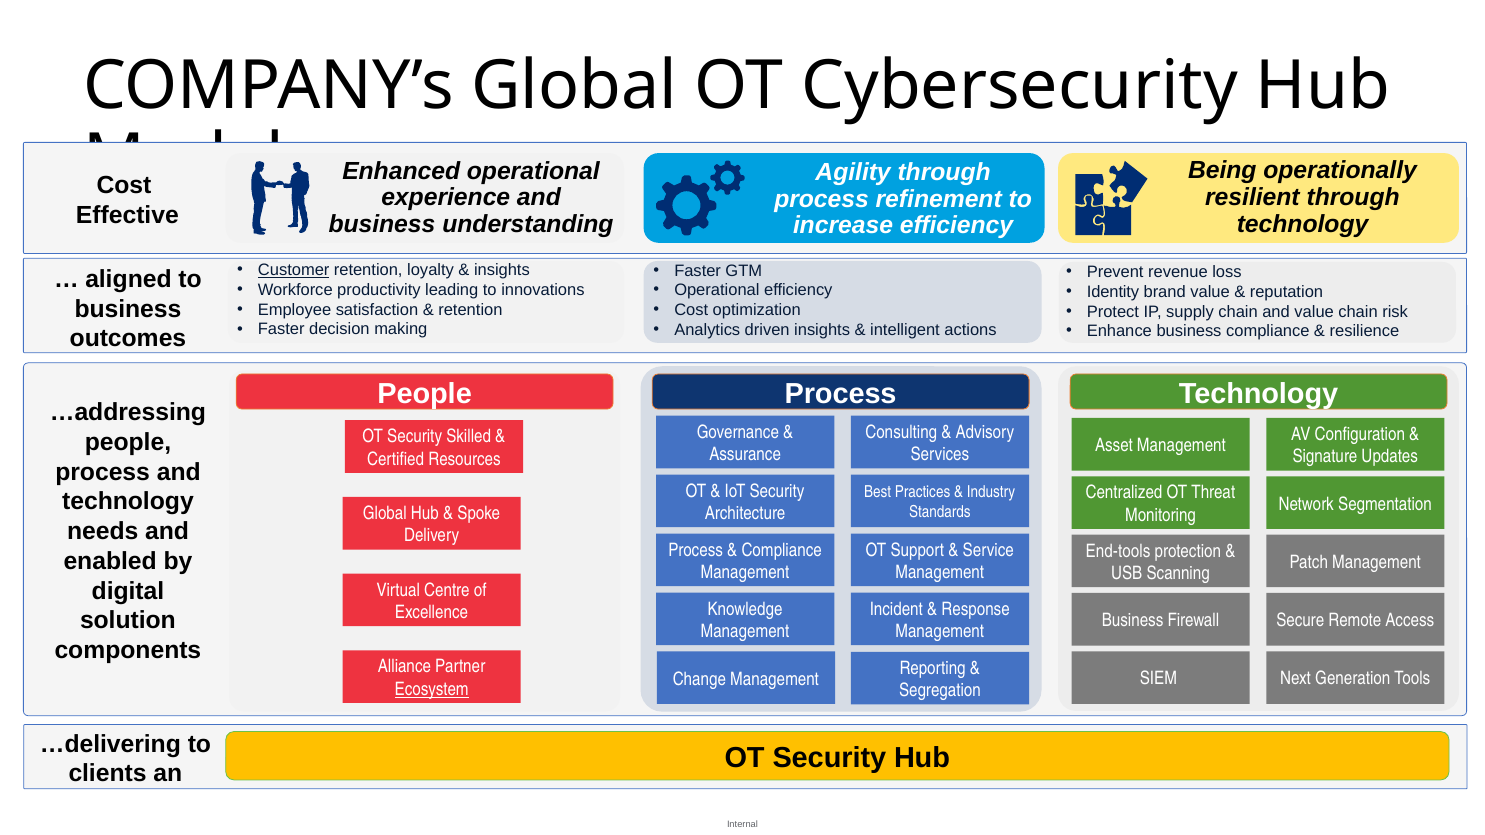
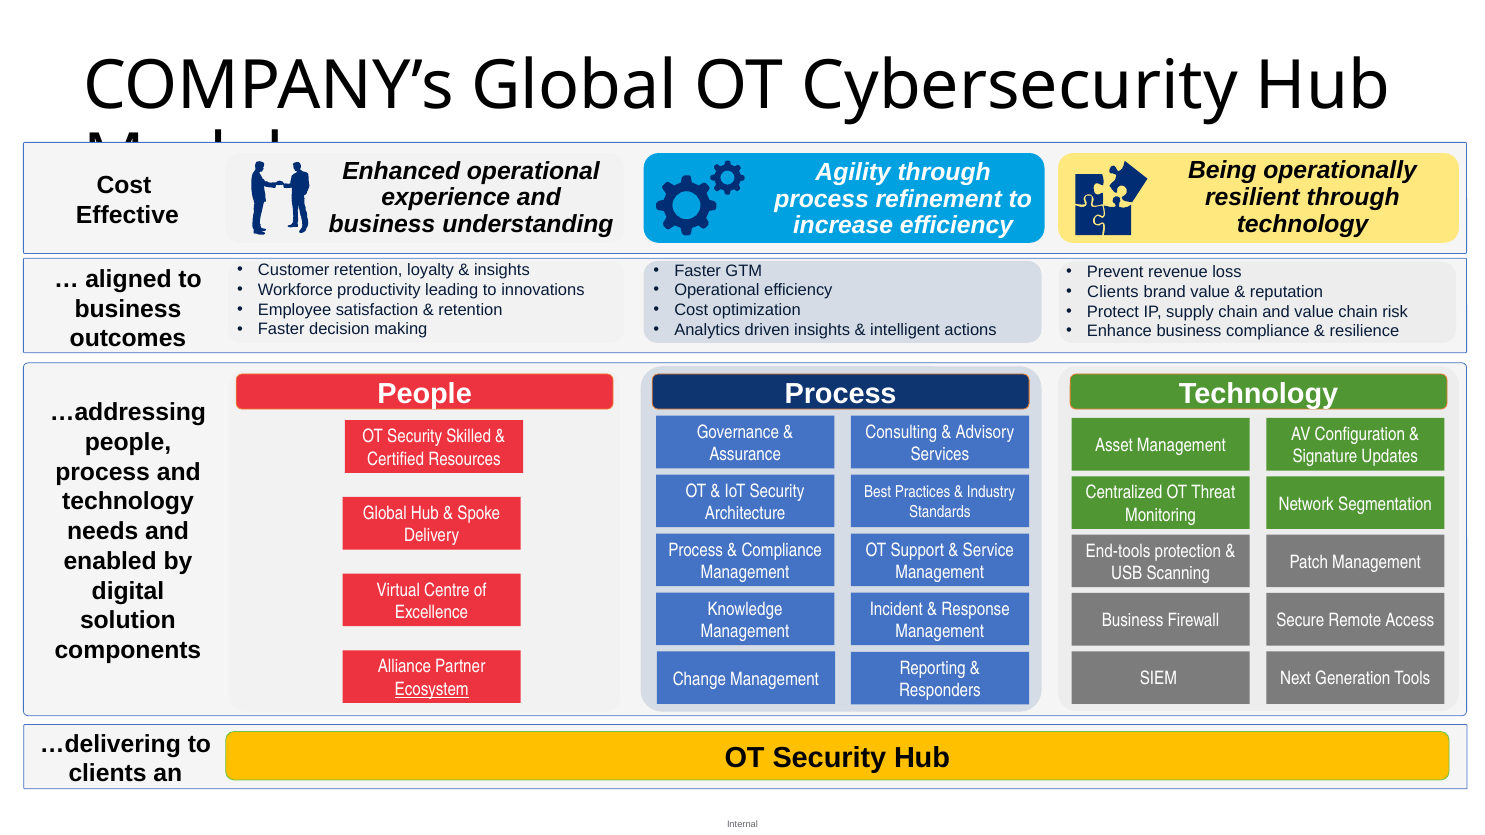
Customer underline: present -> none
Identity at (1113, 292): Identity -> Clients
Segregation: Segregation -> Responders
